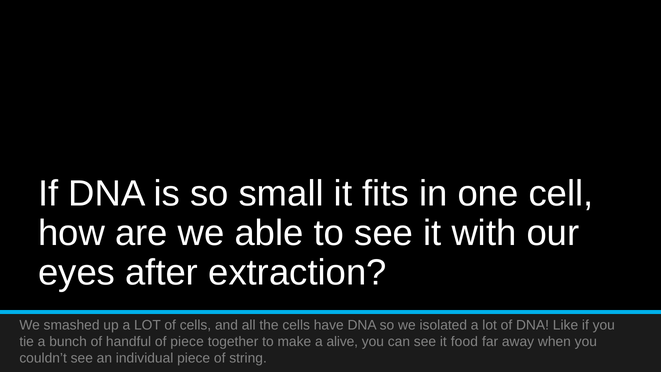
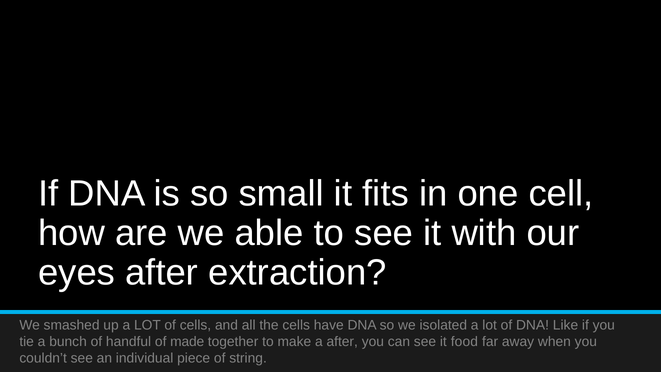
of piece: piece -> made
a alive: alive -> after
